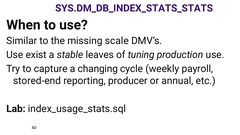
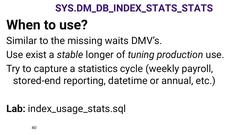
scale: scale -> waits
leaves: leaves -> longer
changing: changing -> statistics
producer: producer -> datetime
